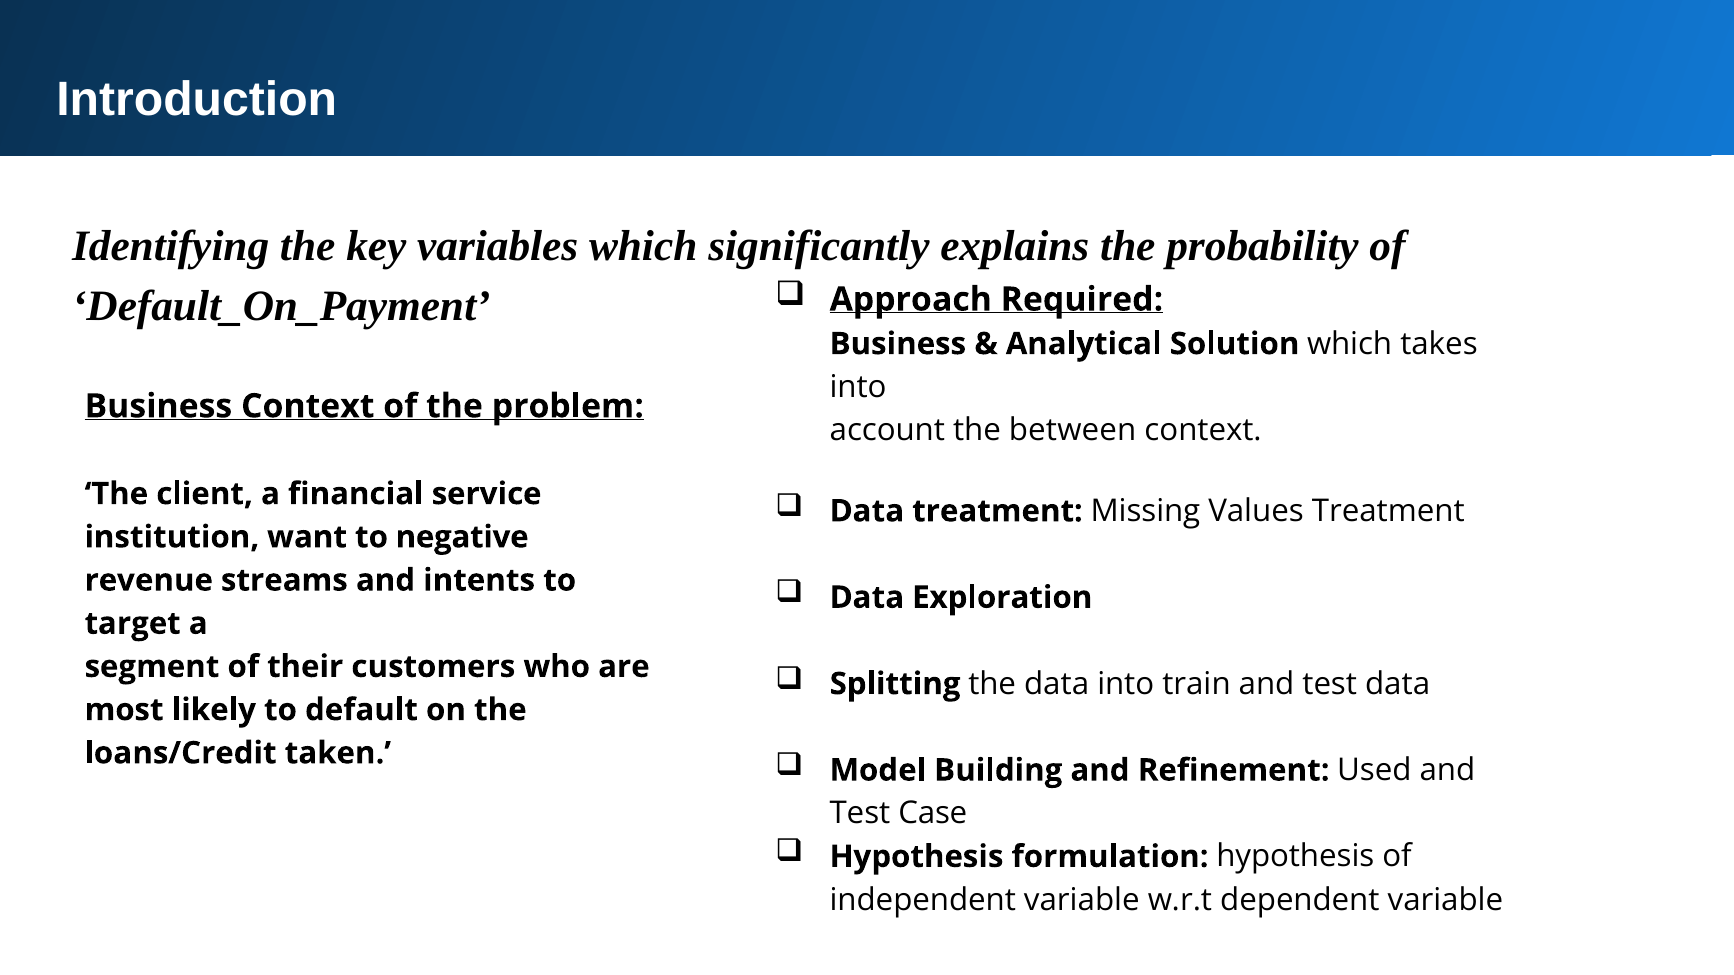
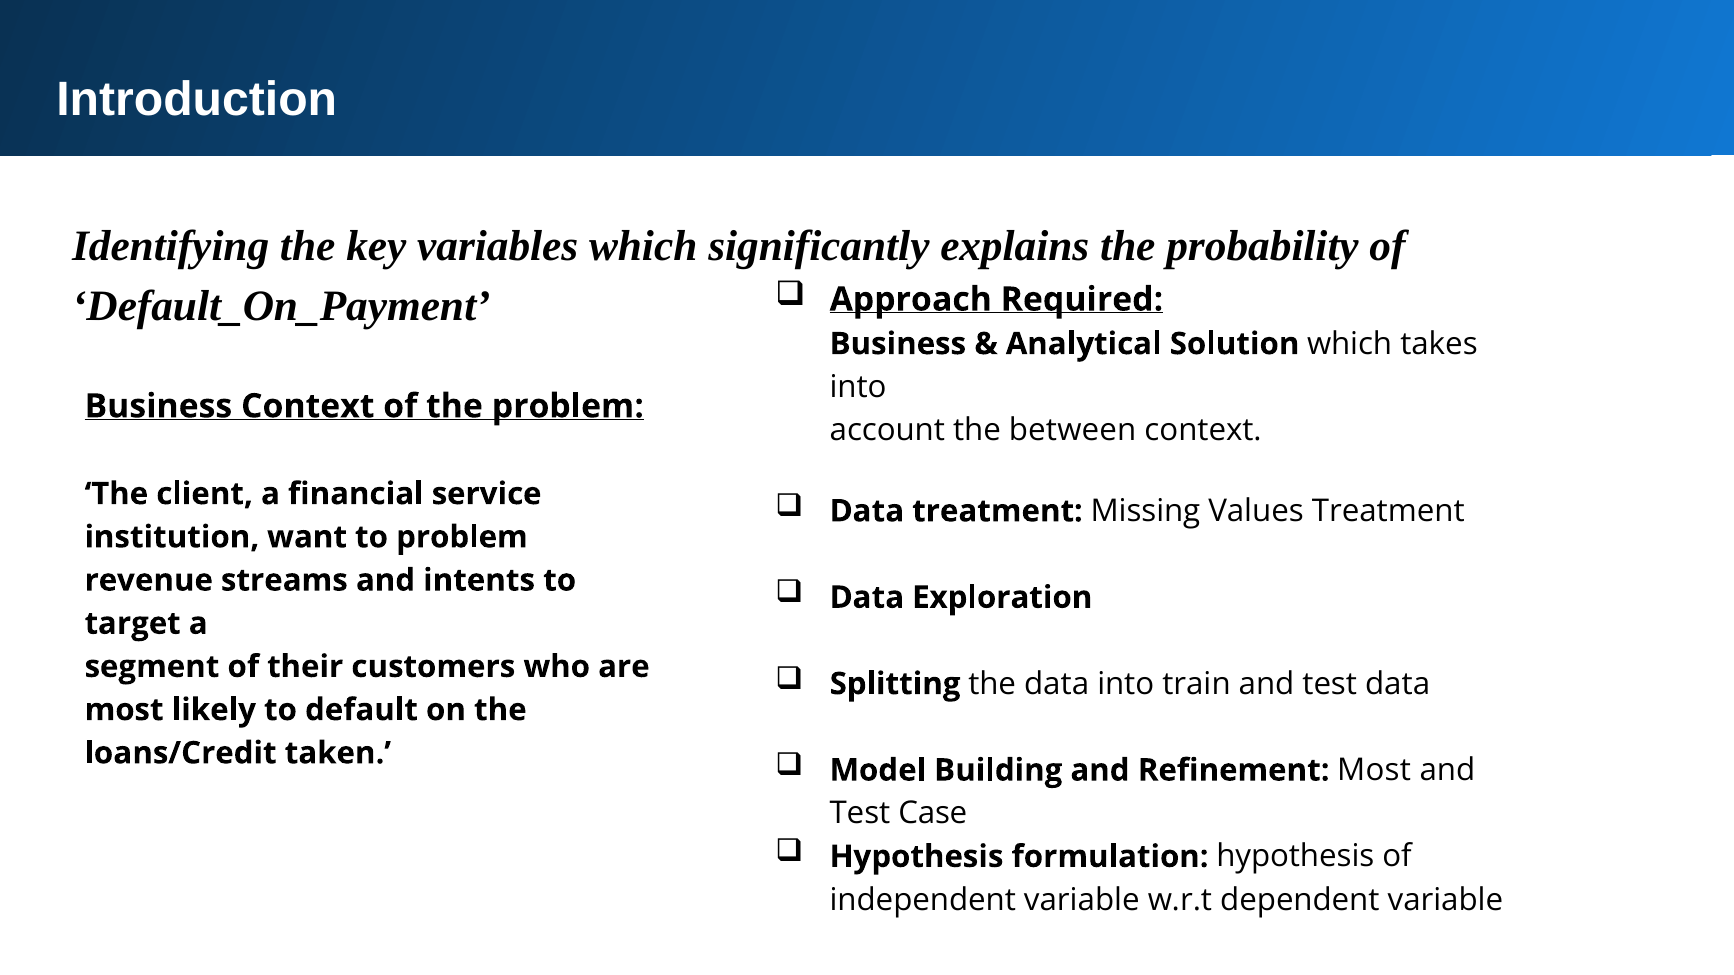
to negative: negative -> problem
Refinement Used: Used -> Most
